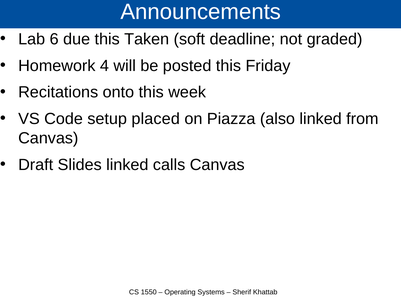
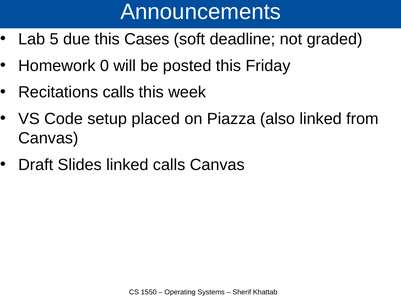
6: 6 -> 5
Taken: Taken -> Cases
4: 4 -> 0
Recitations onto: onto -> calls
